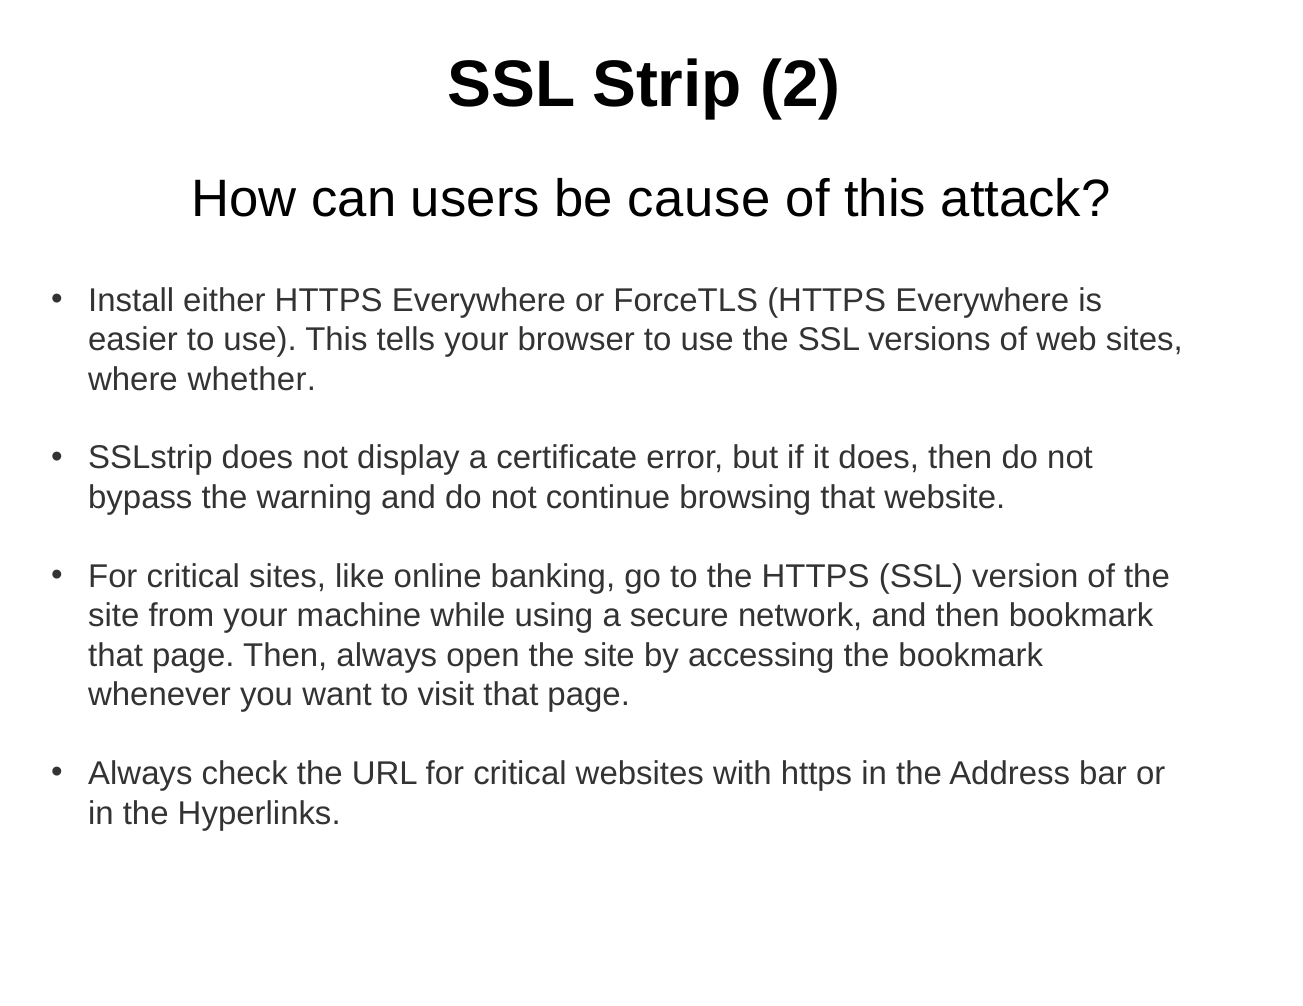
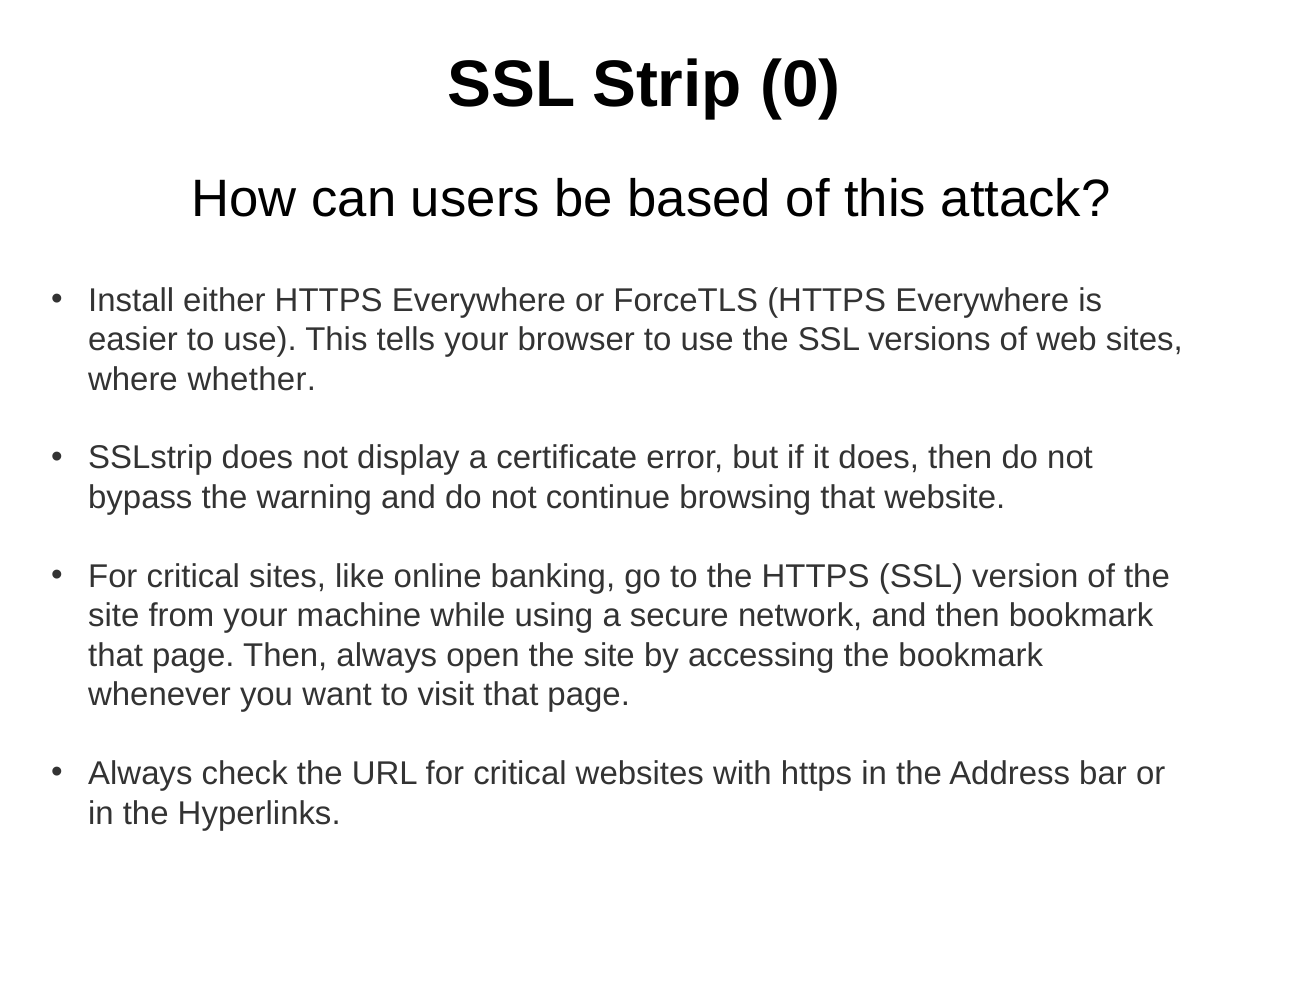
2: 2 -> 0
cause: cause -> based
